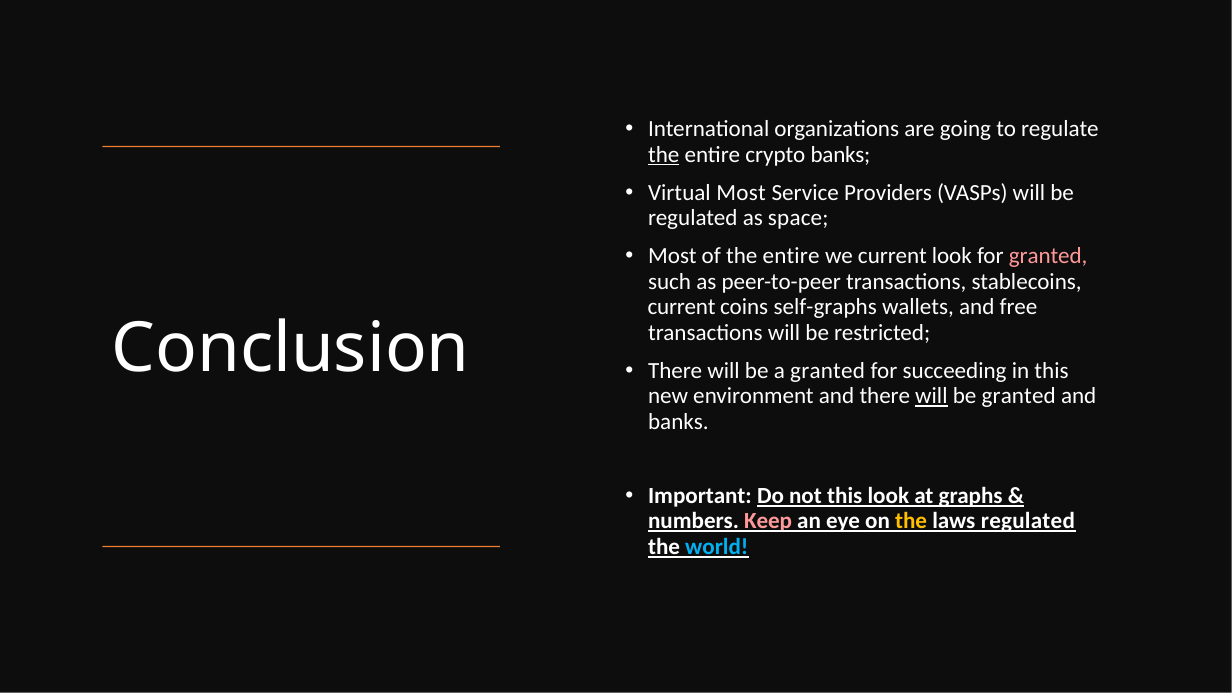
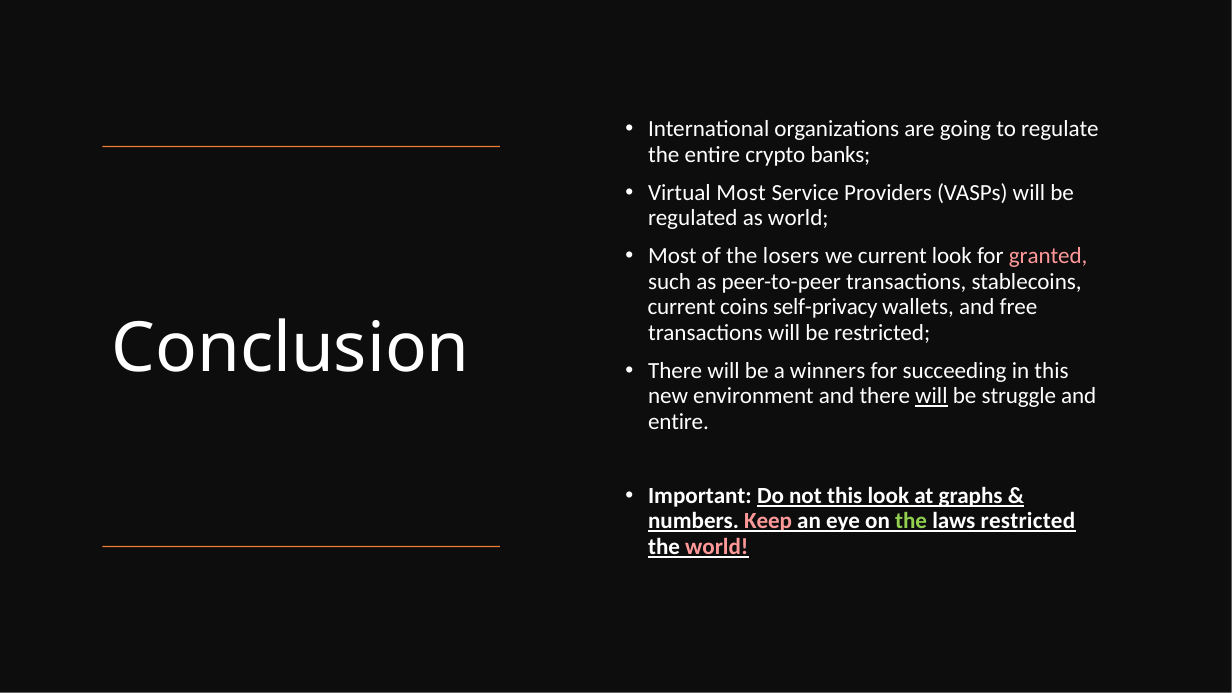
the at (664, 155) underline: present -> none
as space: space -> world
of the entire: entire -> losers
self-graphs: self-graphs -> self-privacy
a granted: granted -> winners
be granted: granted -> struggle
banks at (678, 422): banks -> entire
the at (911, 521) colour: yellow -> light green
laws regulated: regulated -> restricted
world at (717, 547) colour: light blue -> pink
